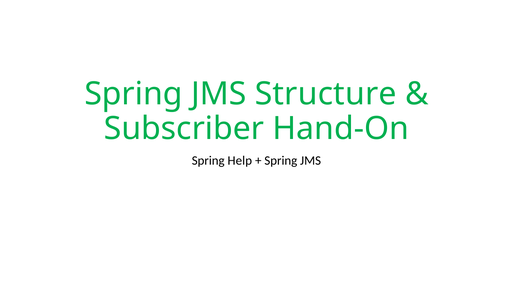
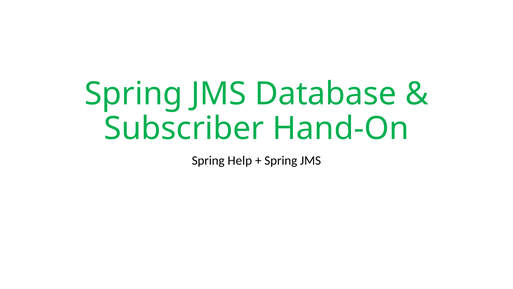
Structure: Structure -> Database
